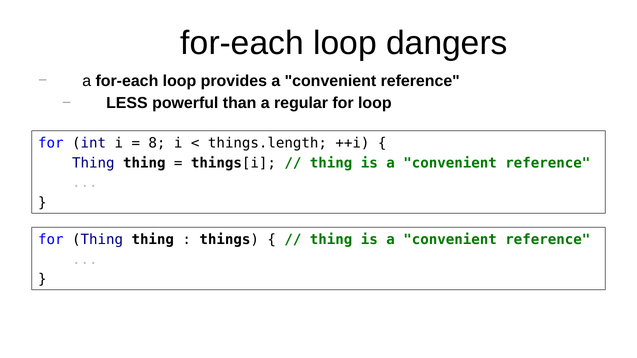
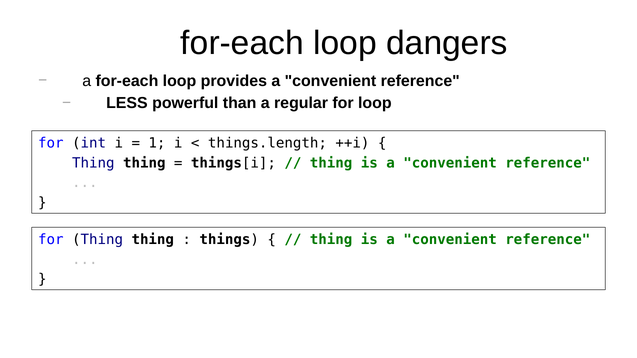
8: 8 -> 1
